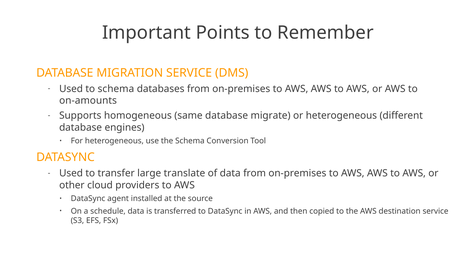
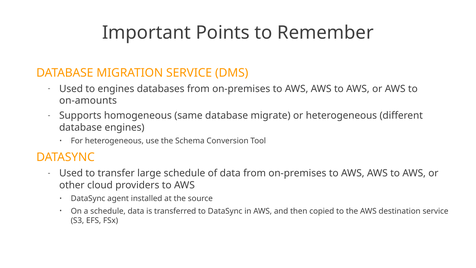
to schema: schema -> engines
large translate: translate -> schedule
